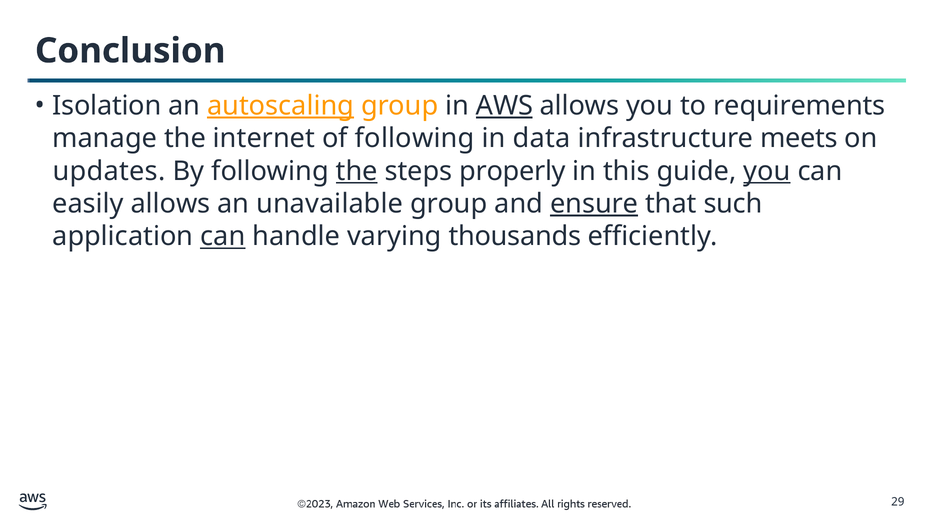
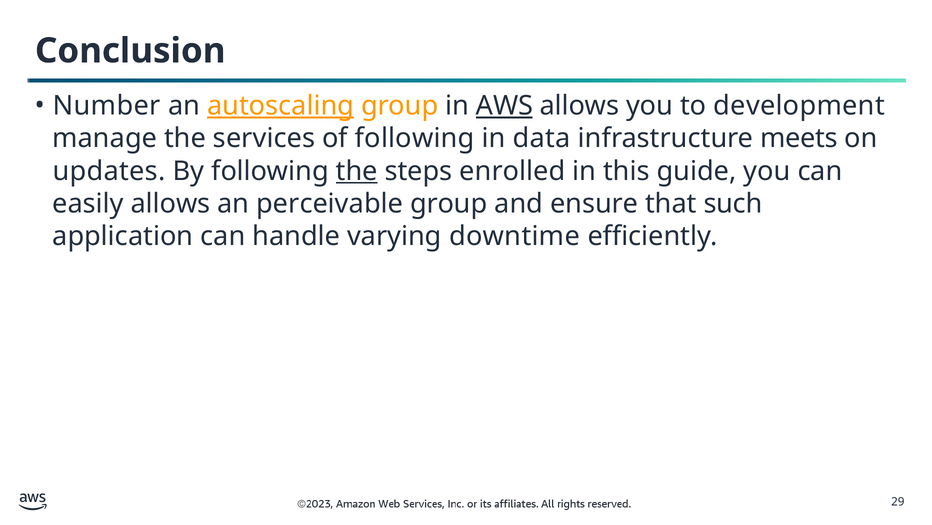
Isolation: Isolation -> Number
requirements: requirements -> development
internet: internet -> services
properly: properly -> enrolled
you at (767, 171) underline: present -> none
unavailable: unavailable -> perceivable
ensure underline: present -> none
can at (223, 236) underline: present -> none
thousands: thousands -> downtime
